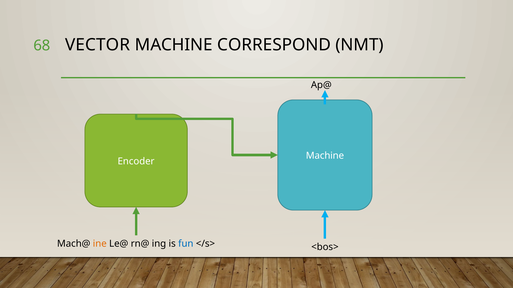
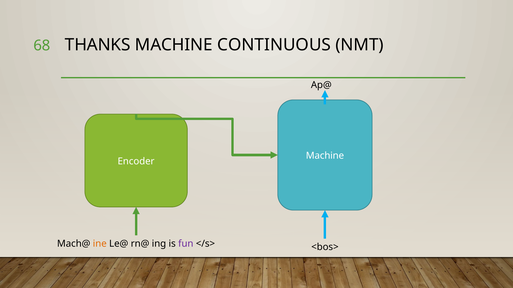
VECTOR: VECTOR -> THANKS
CORRESPOND: CORRESPOND -> CONTINUOUS
fun colour: blue -> purple
